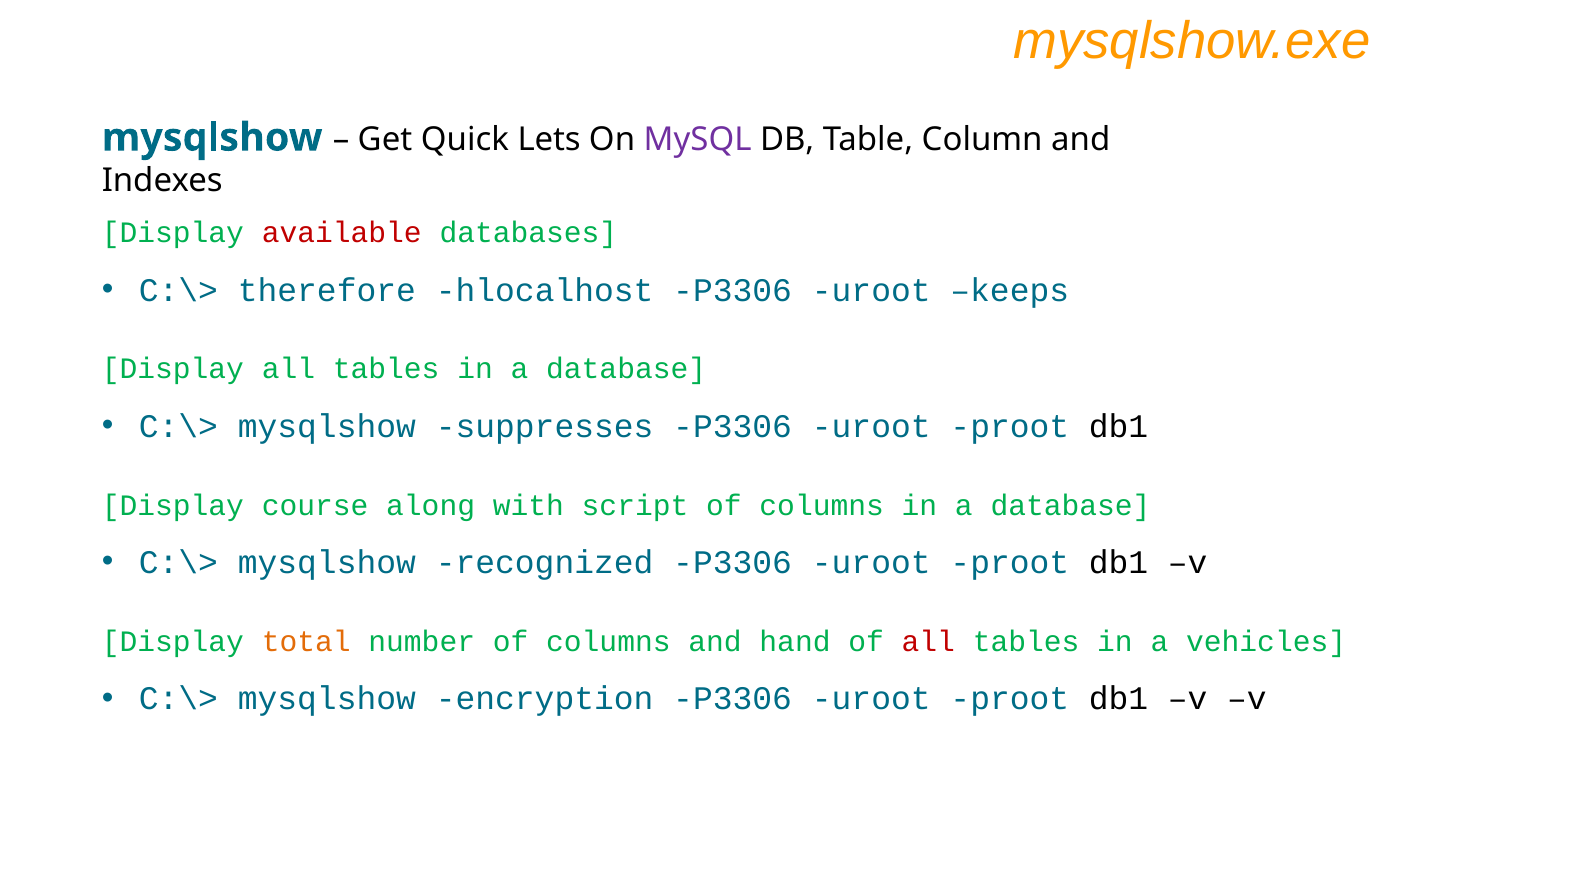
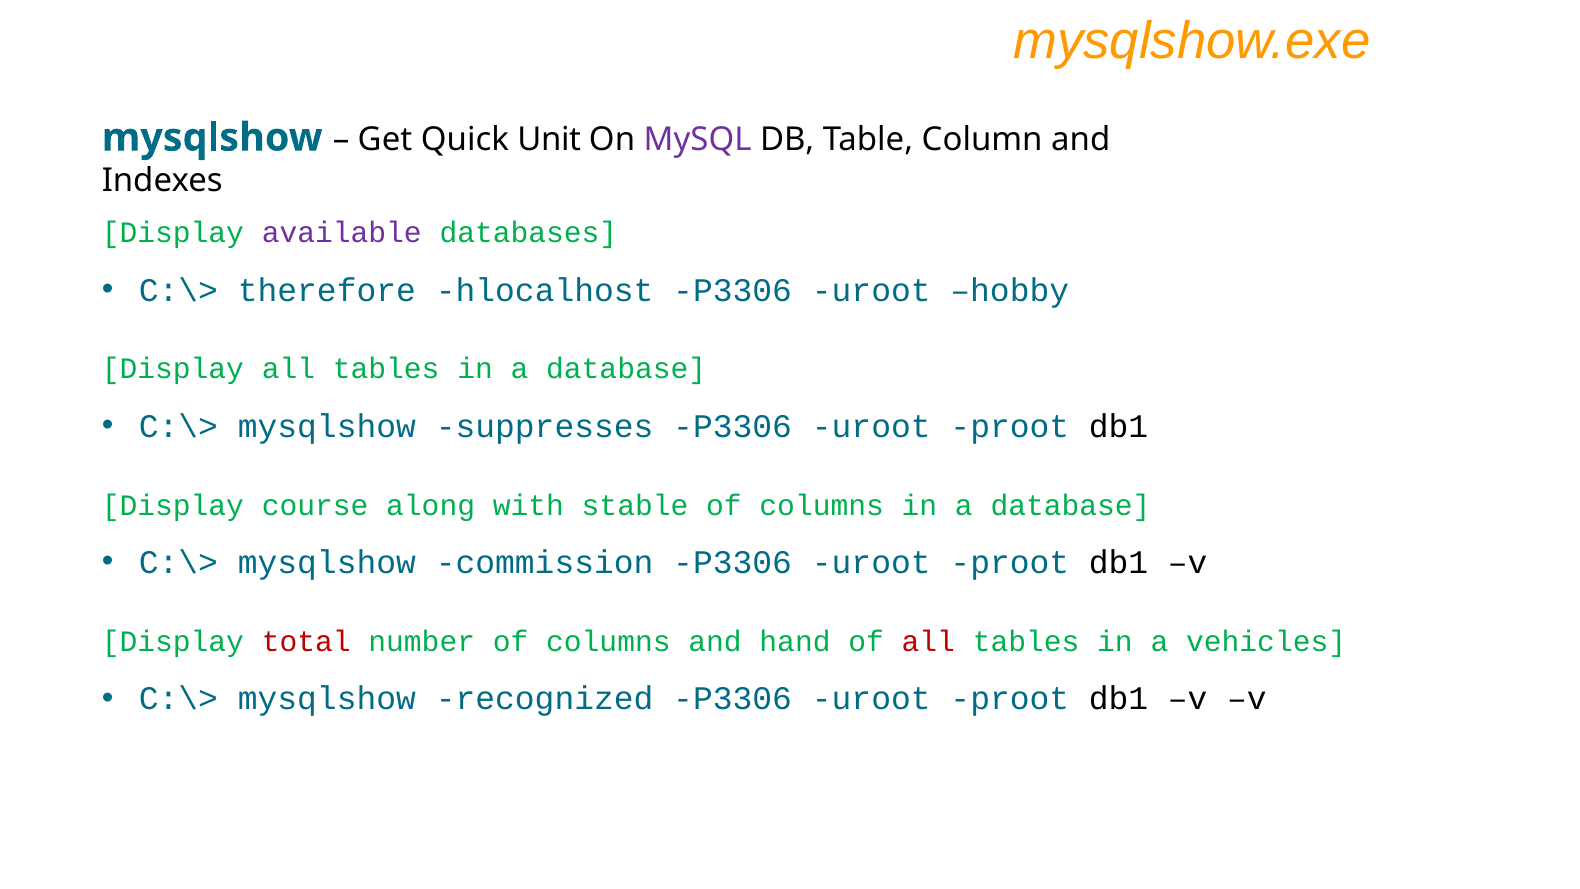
Lets: Lets -> Unit
available colour: red -> purple
keeps: keeps -> hobby
script: script -> stable
recognized: recognized -> commission
total colour: orange -> red
encryption: encryption -> recognized
